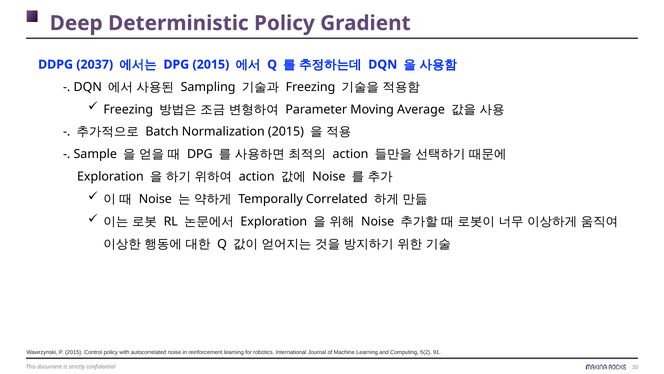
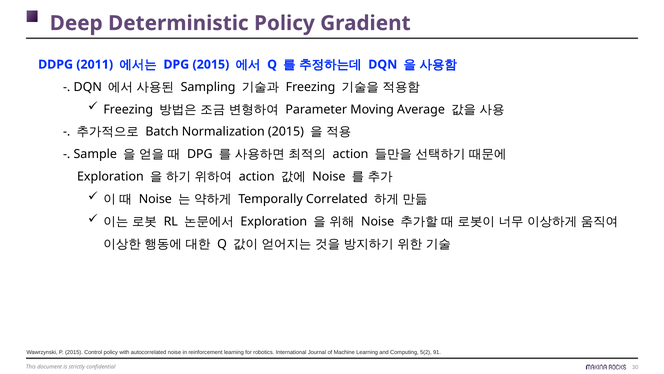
2037: 2037 -> 2011
